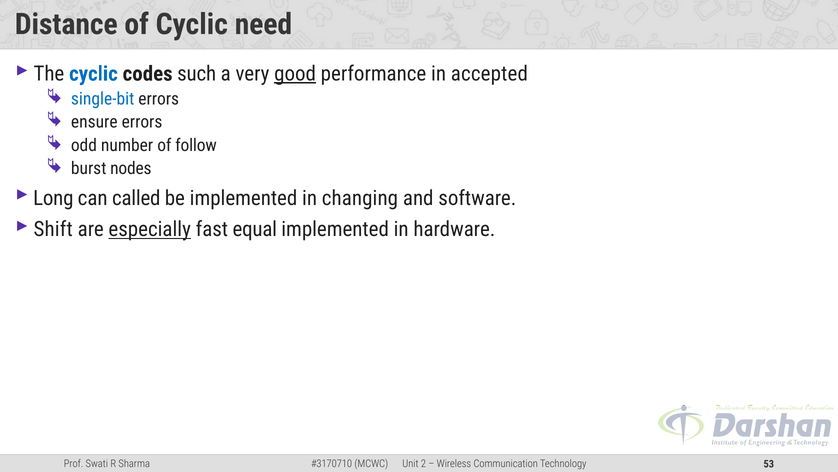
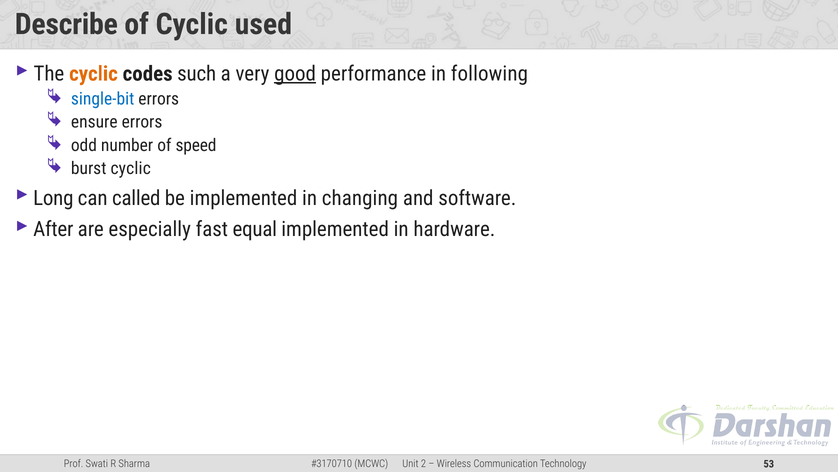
Distance: Distance -> Describe
need: need -> used
cyclic at (93, 74) colour: blue -> orange
accepted: accepted -> following
follow: follow -> speed
burst nodes: nodes -> cyclic
Shift: Shift -> After
especially underline: present -> none
